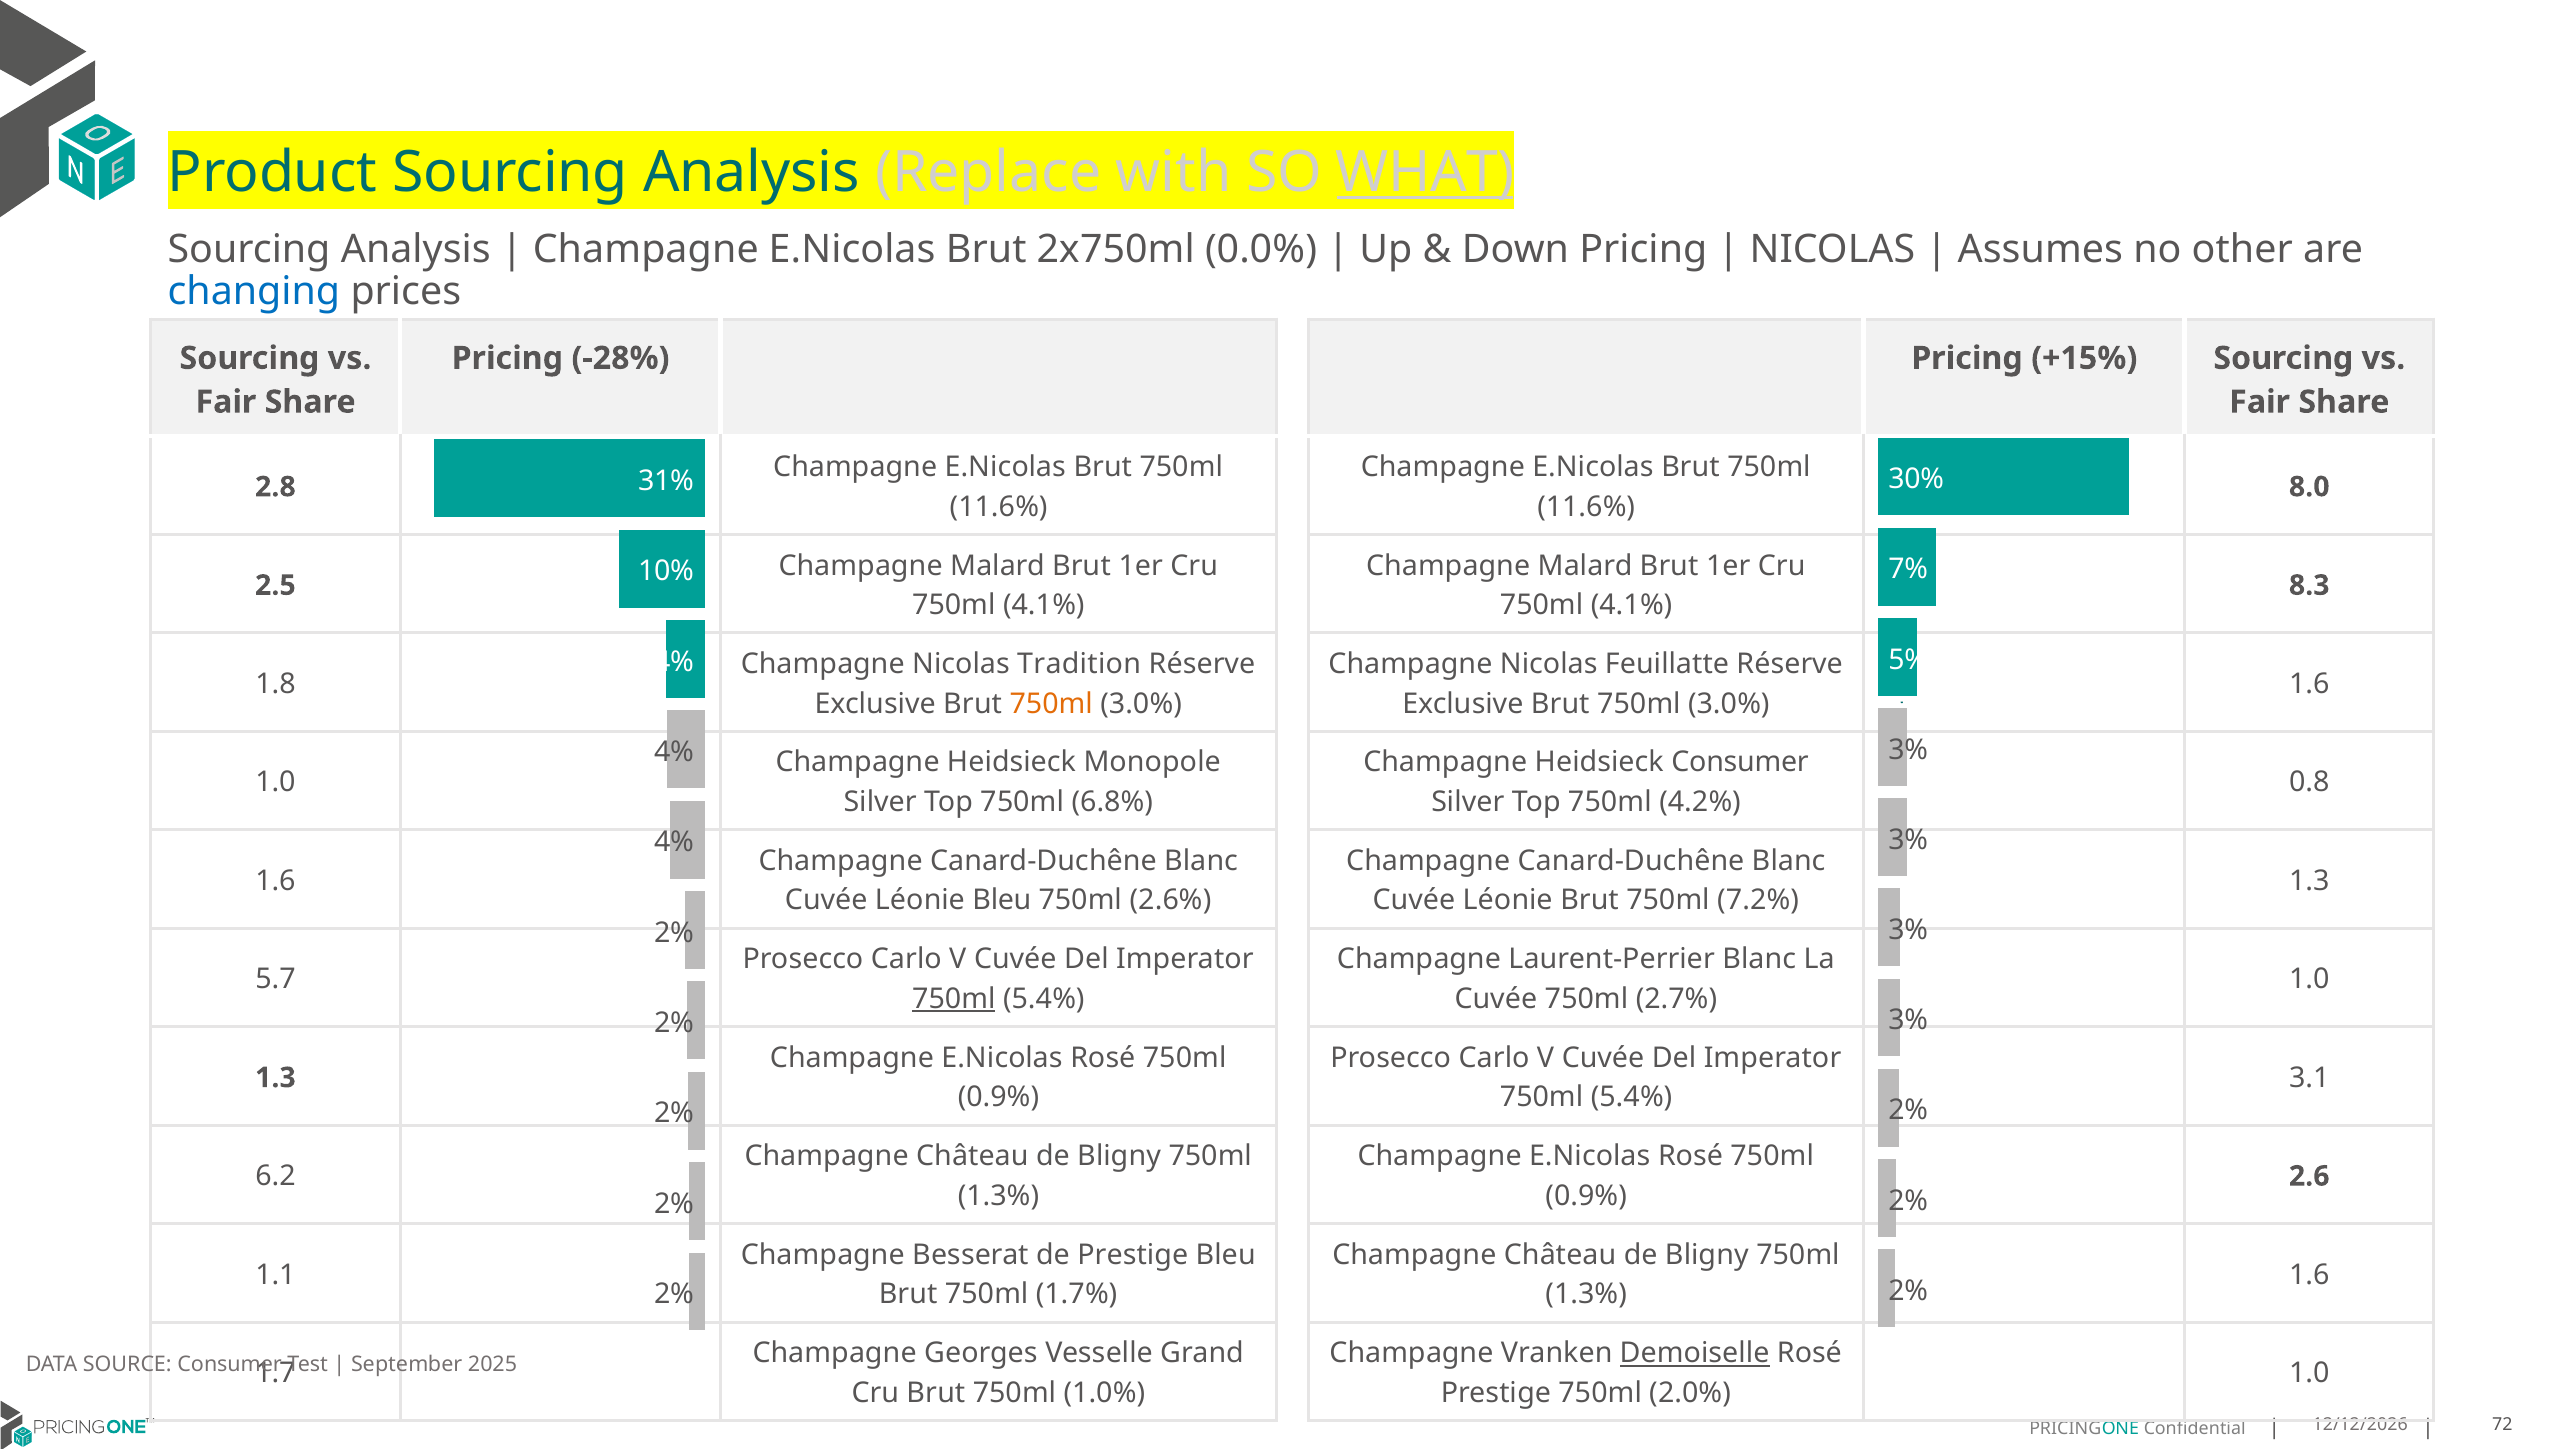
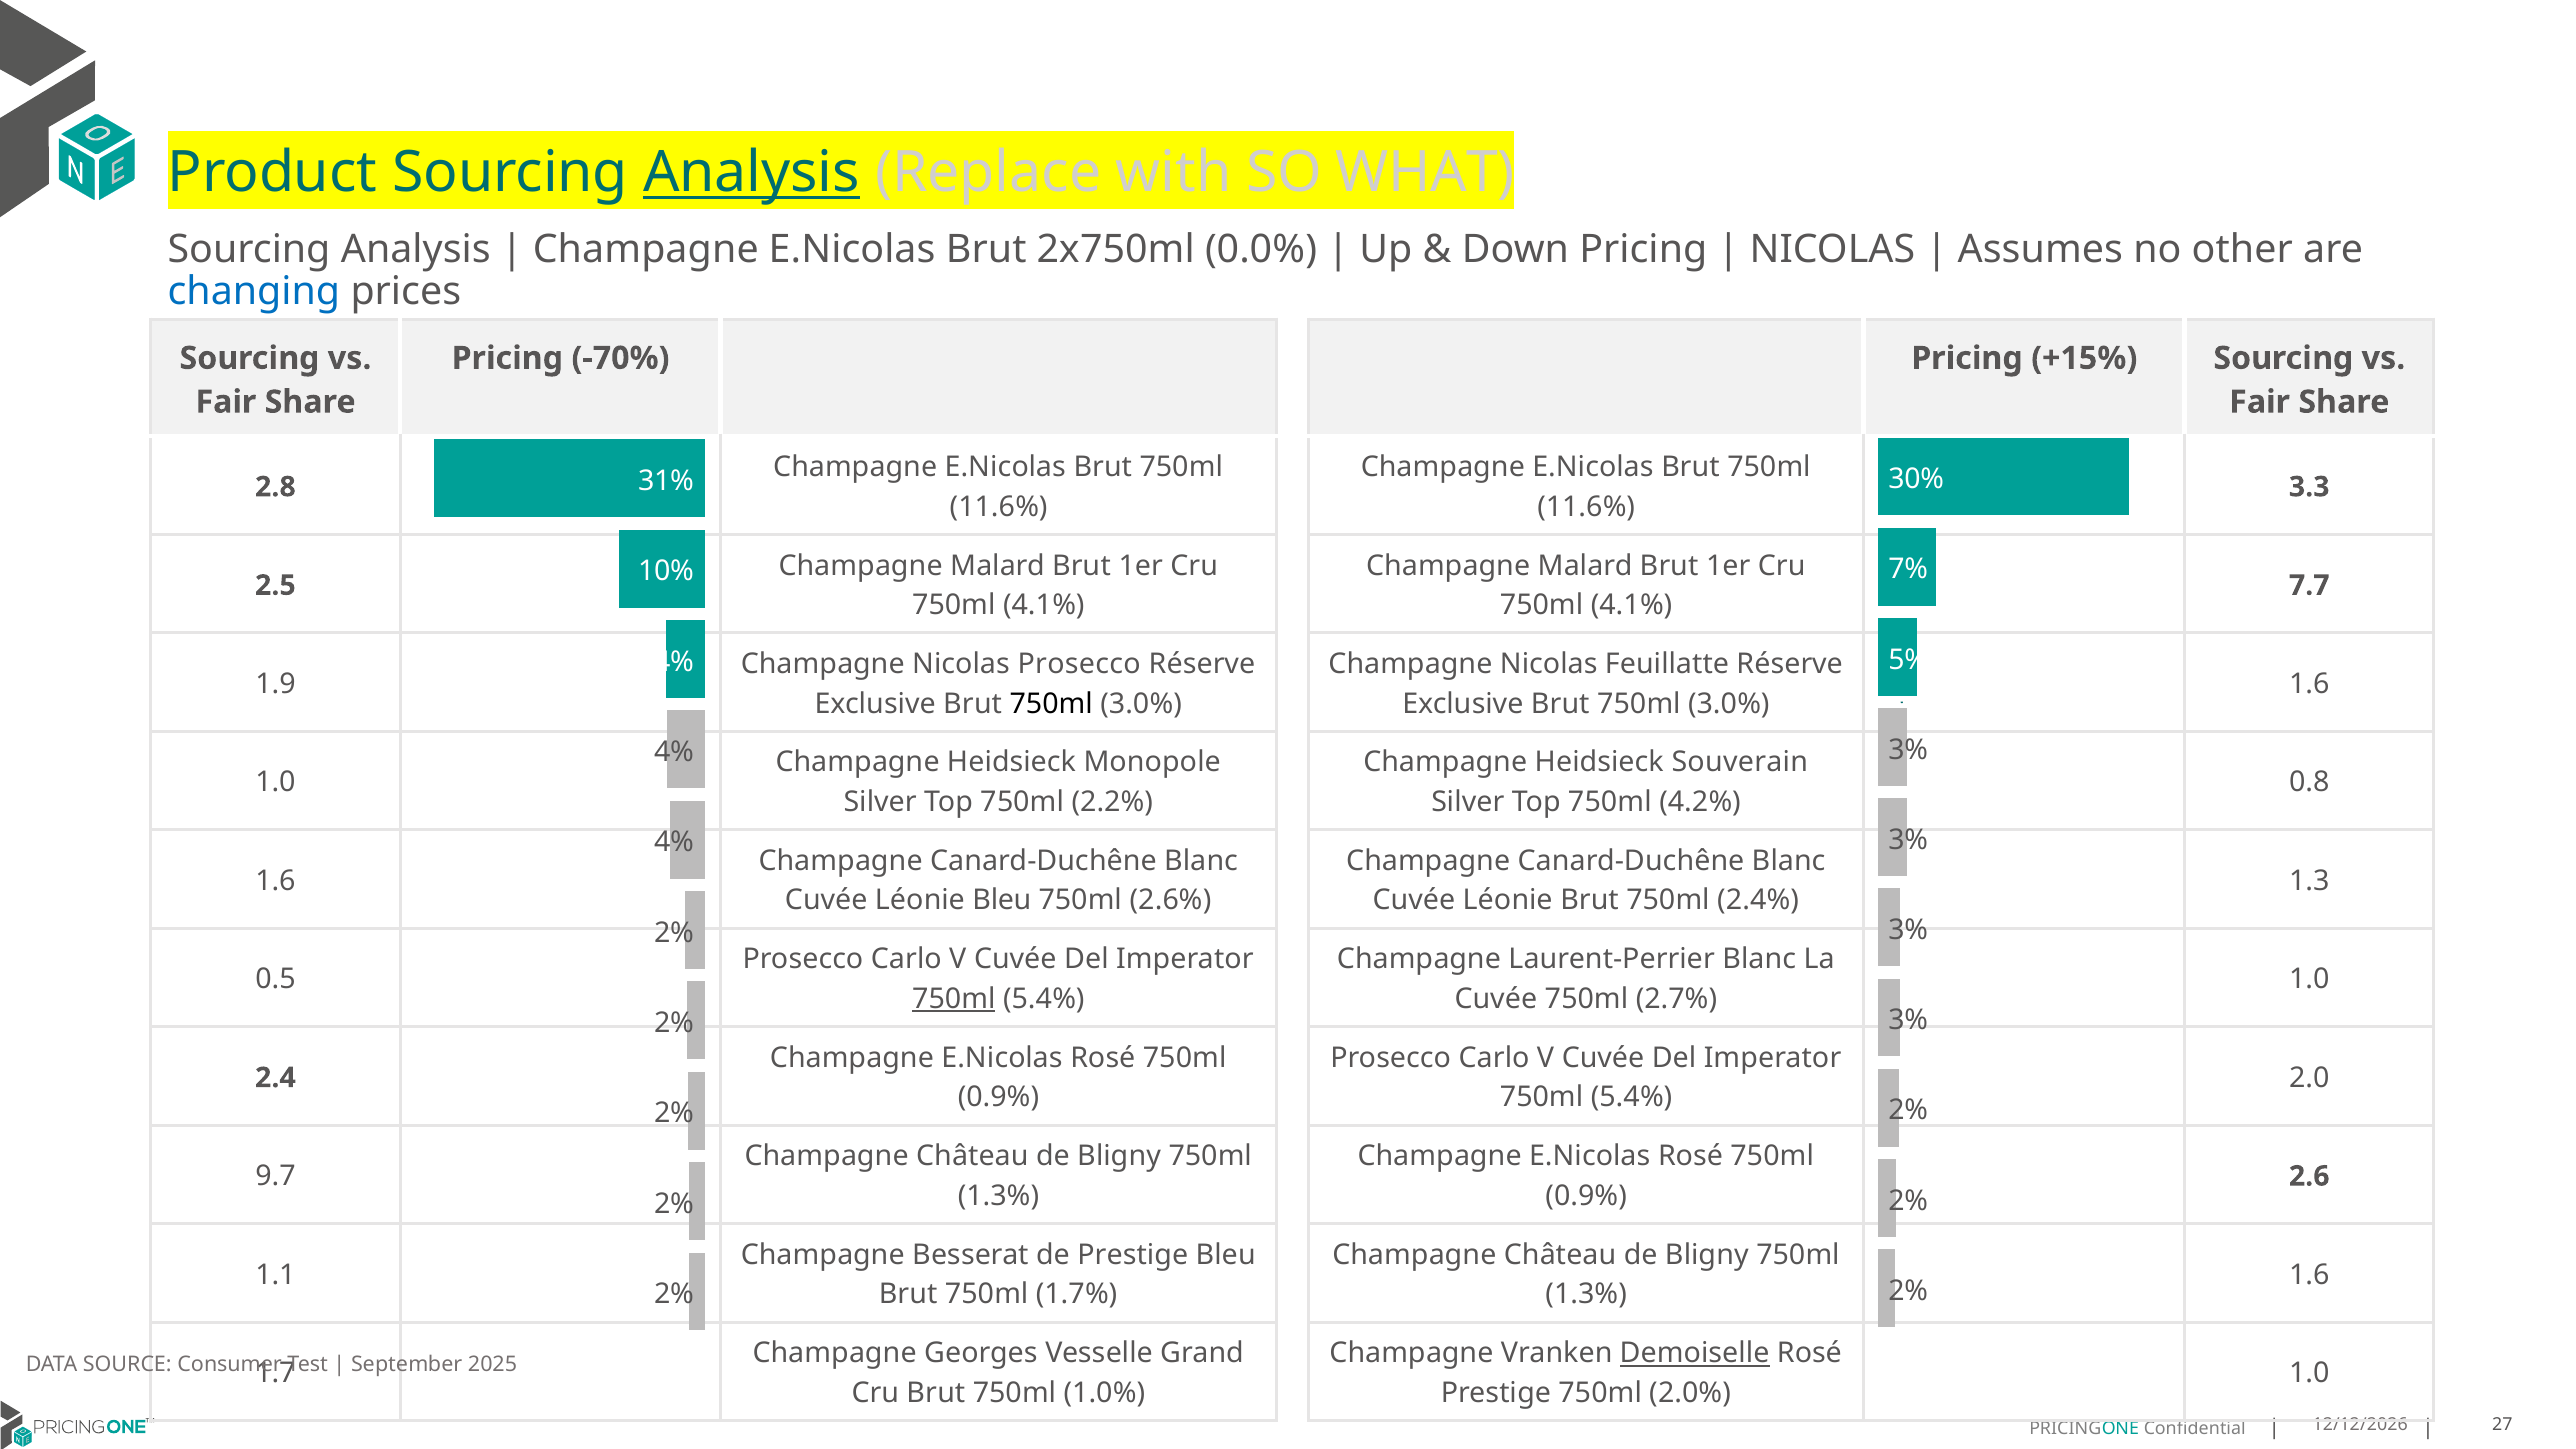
Analysis at (751, 173) underline: none -> present
WHAT underline: present -> none
-28%: -28% -> -70%
8.0: 8.0 -> 3.3
8.3: 8.3 -> 7.7
Nicolas Tradition: Tradition -> Prosecco
1.8: 1.8 -> 1.9
750ml at (1051, 704) colour: orange -> black
Heidsieck Consumer: Consumer -> Souverain
6.8%: 6.8% -> 2.2%
7.2%: 7.2% -> 2.4%
5.7: 5.7 -> 0.5
3.1: 3.1 -> 2.0
1.3 at (275, 1078): 1.3 -> 2.4
6.2: 6.2 -> 9.7
72: 72 -> 27
